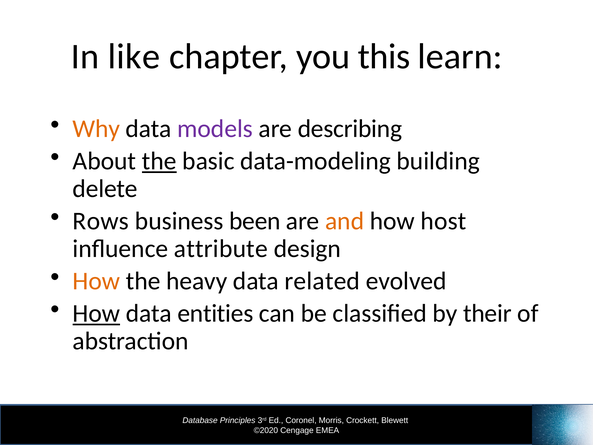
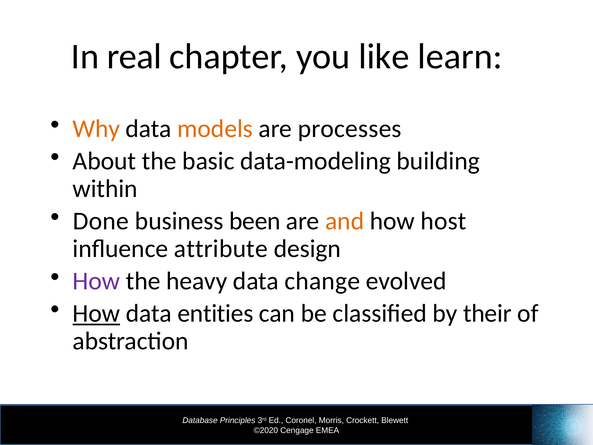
like: like -> real
this: this -> like
models colour: purple -> orange
describing: describing -> processes
the at (159, 161) underline: present -> none
delete: delete -> within
Rows: Rows -> Done
How at (96, 281) colour: orange -> purple
related: related -> change
